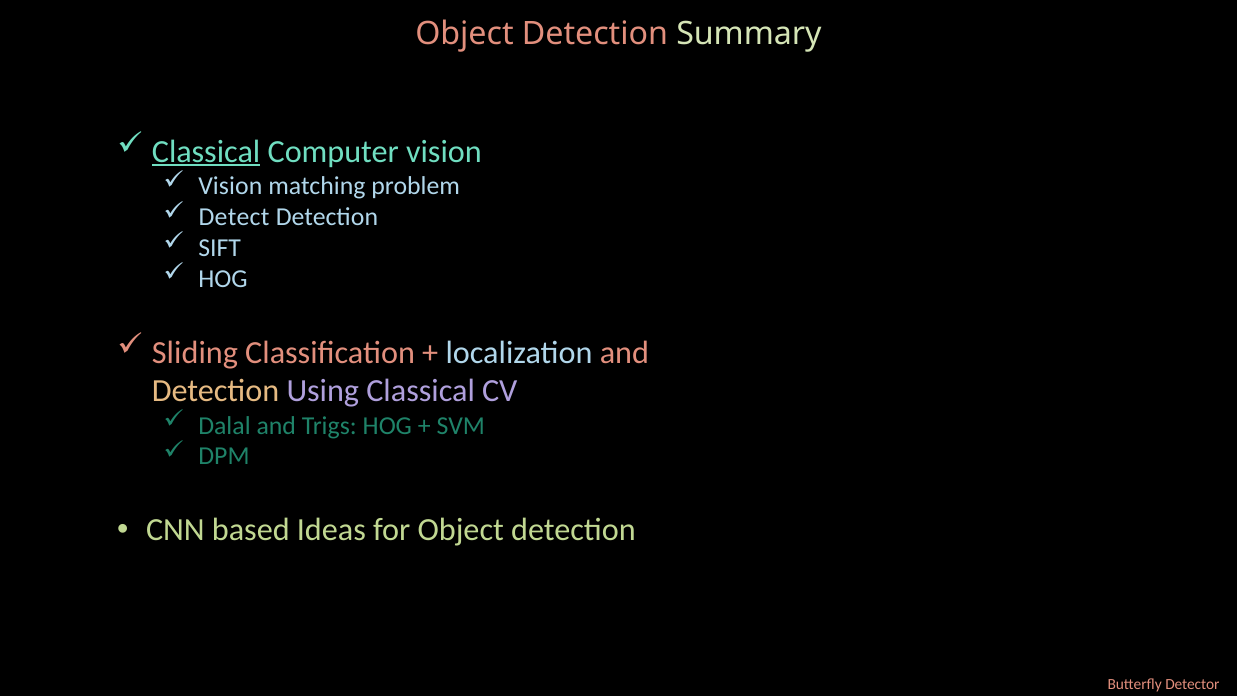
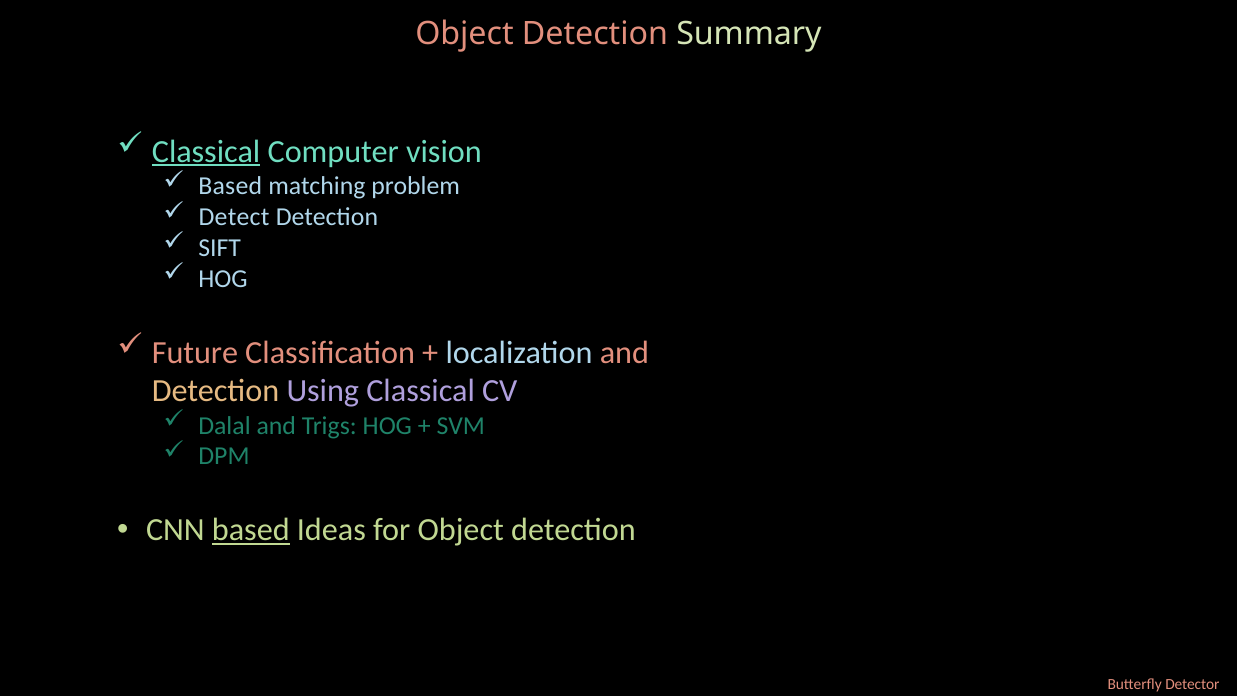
Vision at (230, 186): Vision -> Based
Sliding: Sliding -> Future
based at (251, 530) underline: none -> present
